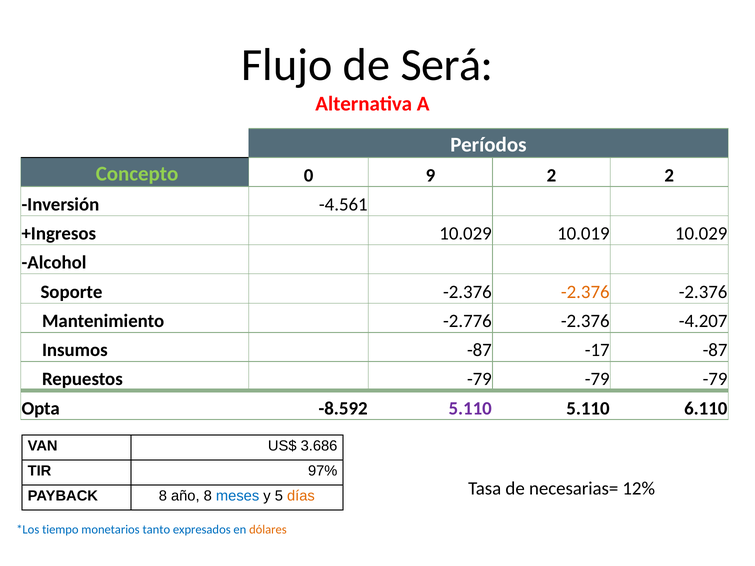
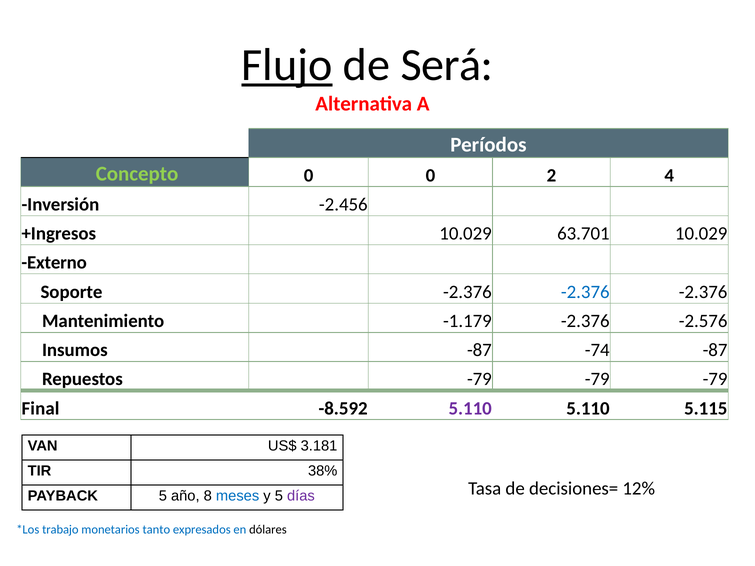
Flujo underline: none -> present
0 9: 9 -> 0
2 2: 2 -> 4
-4.561: -4.561 -> -2.456
10.019: 10.019 -> 63.701
Alcohol: Alcohol -> Externo
-2.376 at (585, 292) colour: orange -> blue
-2.776: -2.776 -> -1.179
-4.207: -4.207 -> -2.576
-17: -17 -> -74
Opta: Opta -> Final
6.110: 6.110 -> 5.115
3.686: 3.686 -> 3.181
97%: 97% -> 38%
necesarias=: necesarias= -> decisiones=
PAYBACK 8: 8 -> 5
días colour: orange -> purple
tiempo: tiempo -> trabajo
dólares colour: orange -> black
